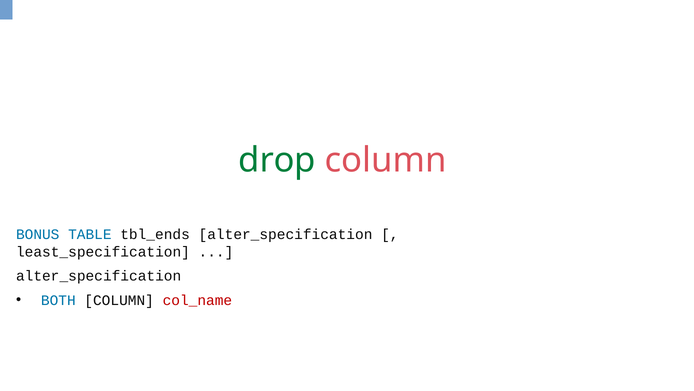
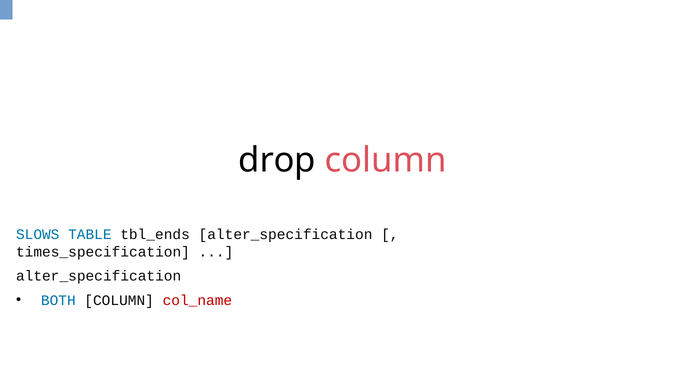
drop colour: green -> black
BONUS: BONUS -> SLOWS
least_specification: least_specification -> times_specification
